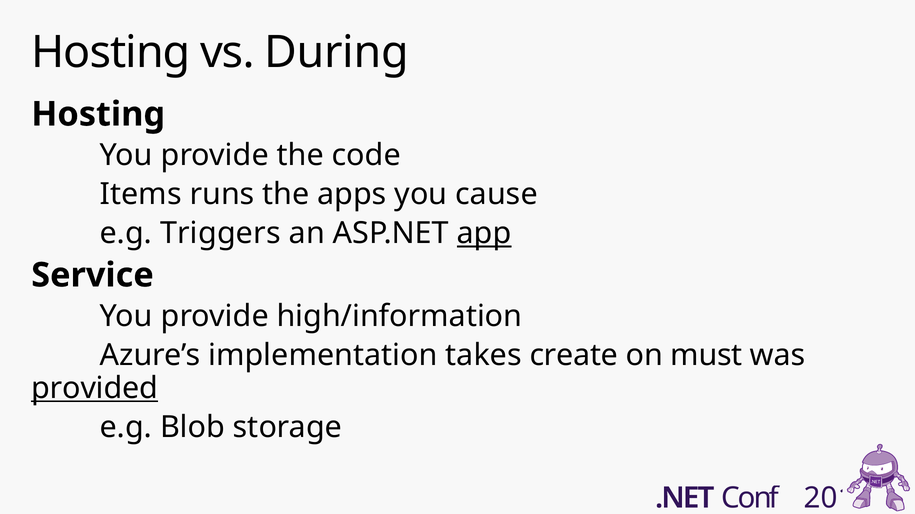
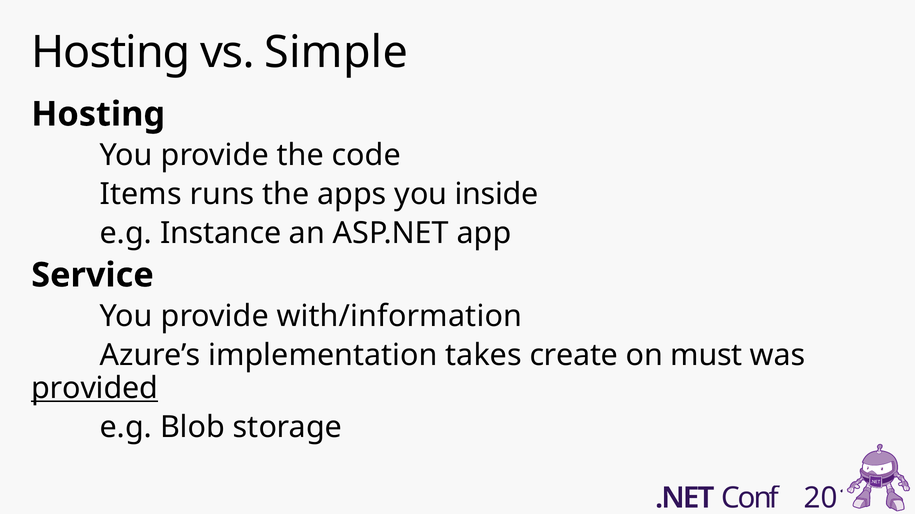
During: During -> Simple
cause: cause -> inside
Triggers: Triggers -> Instance
app underline: present -> none
high/information: high/information -> with/information
